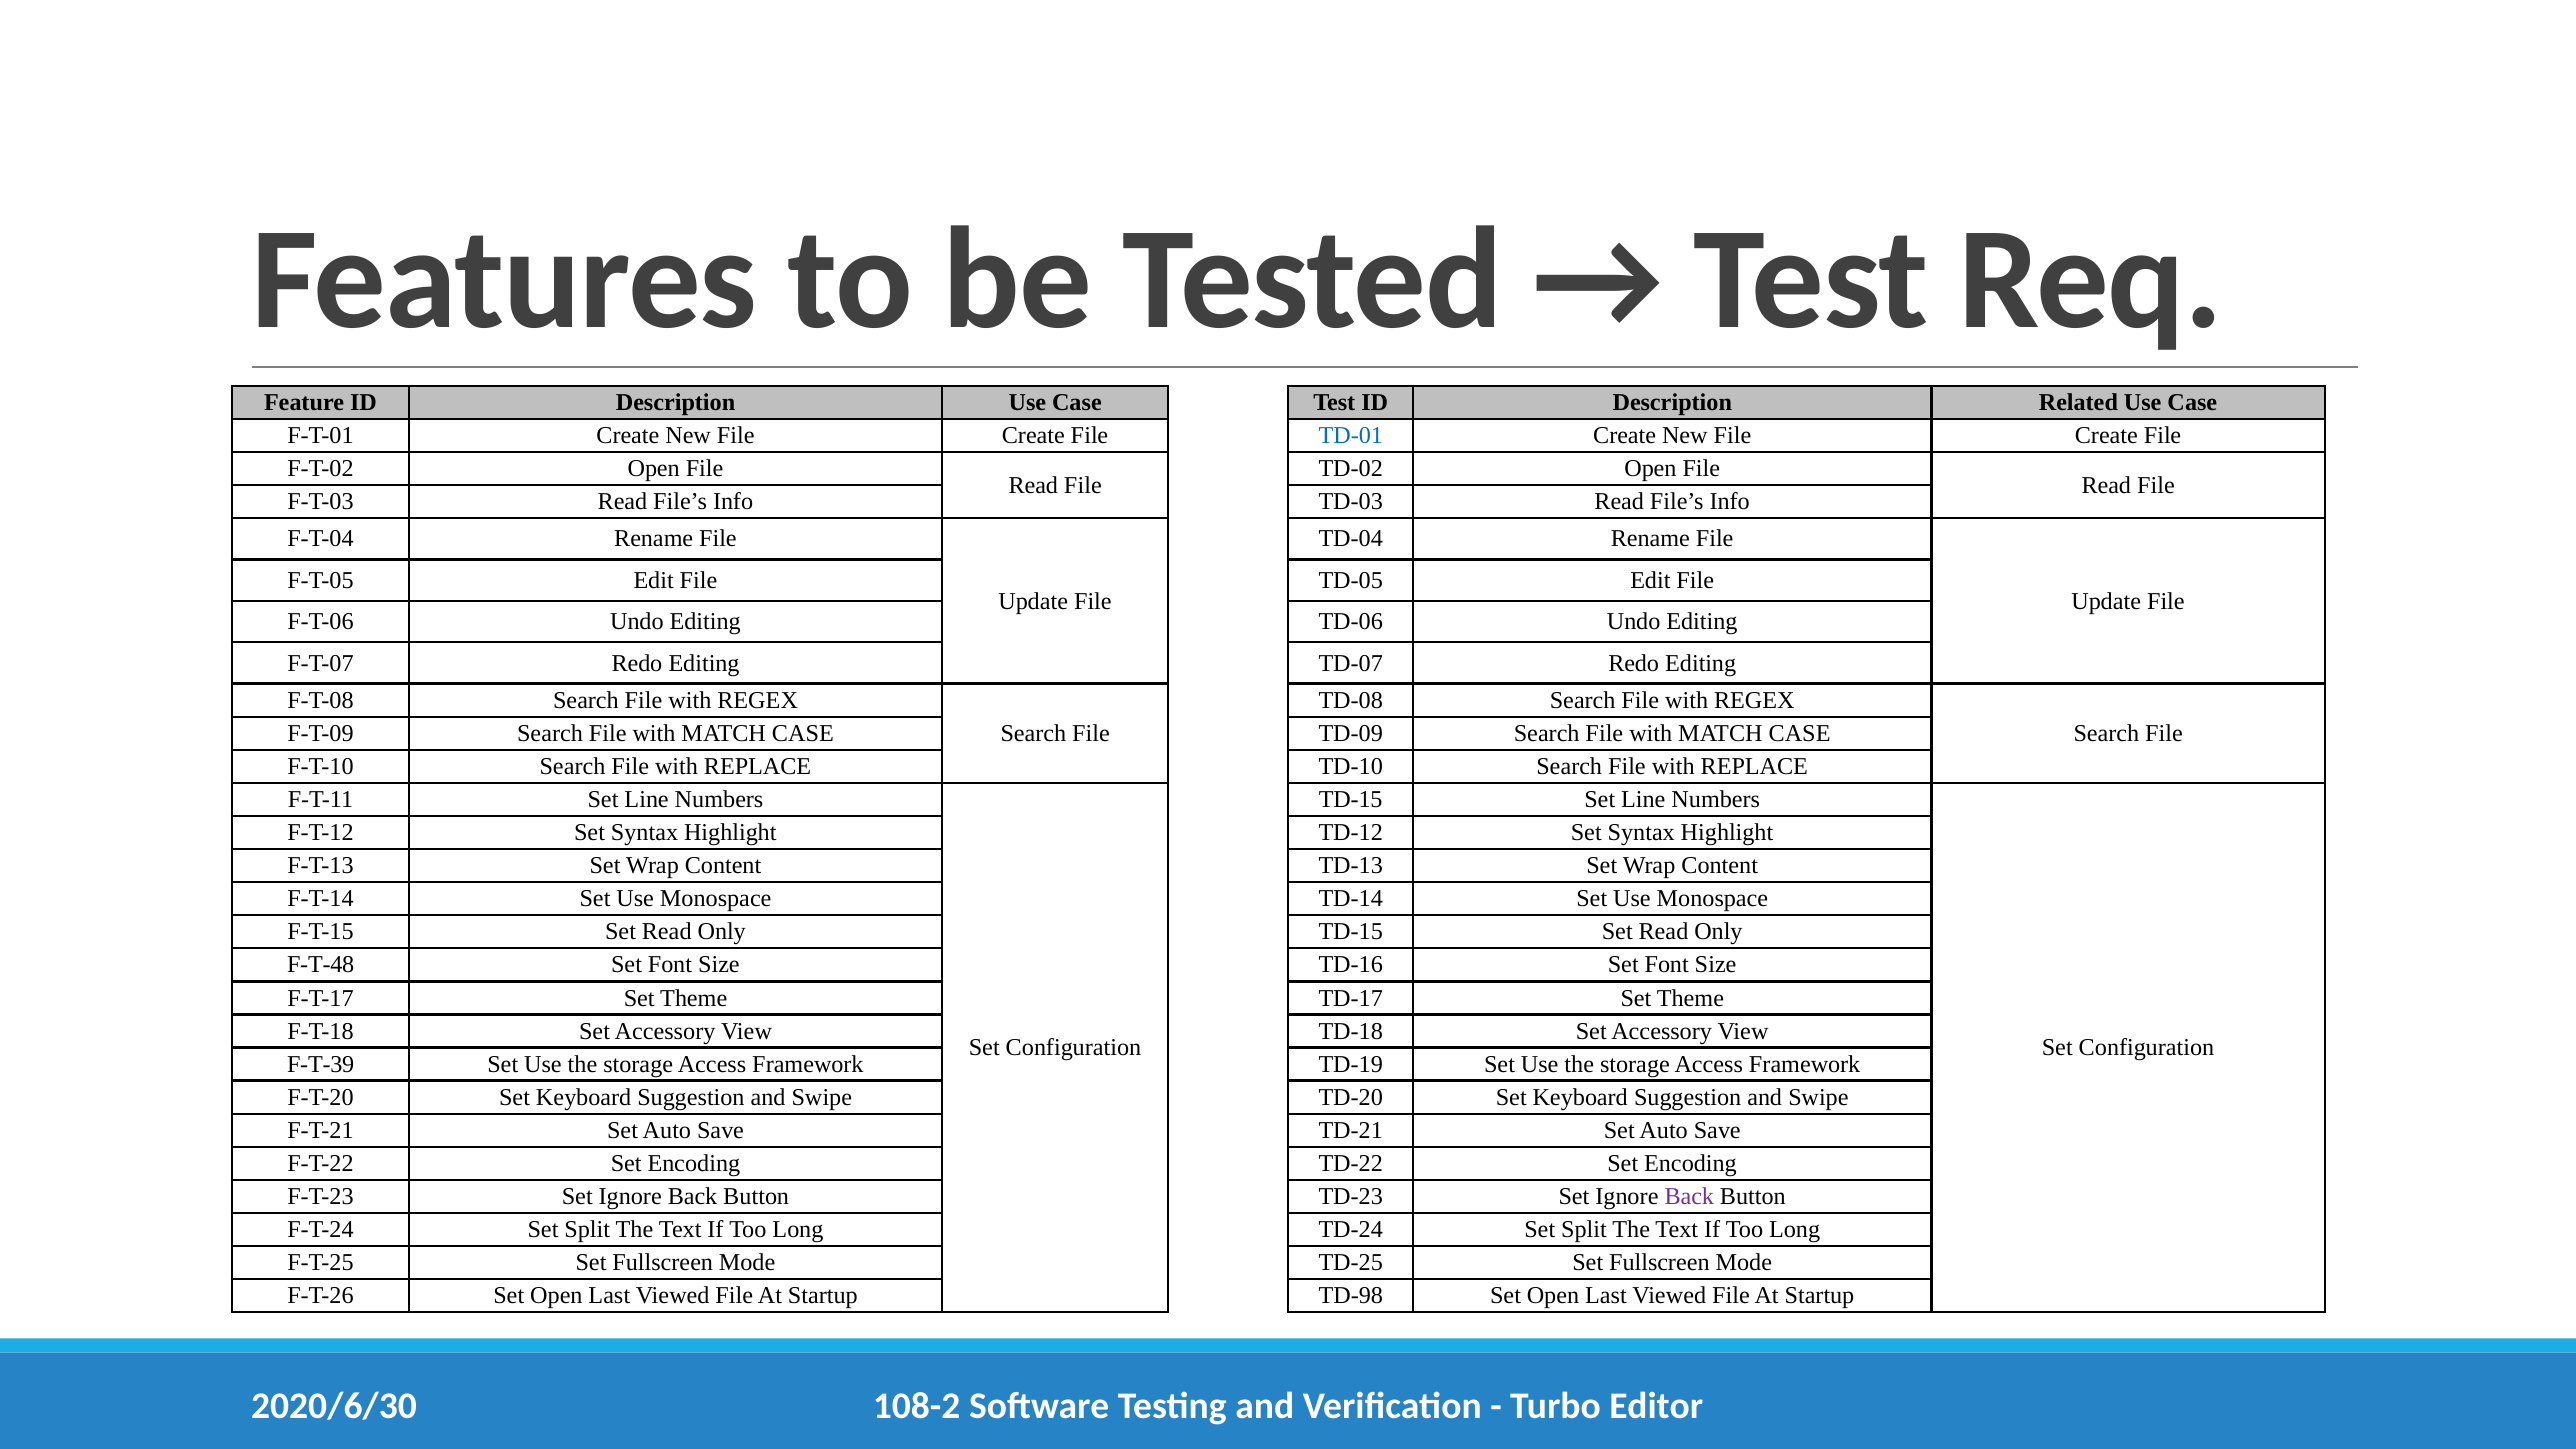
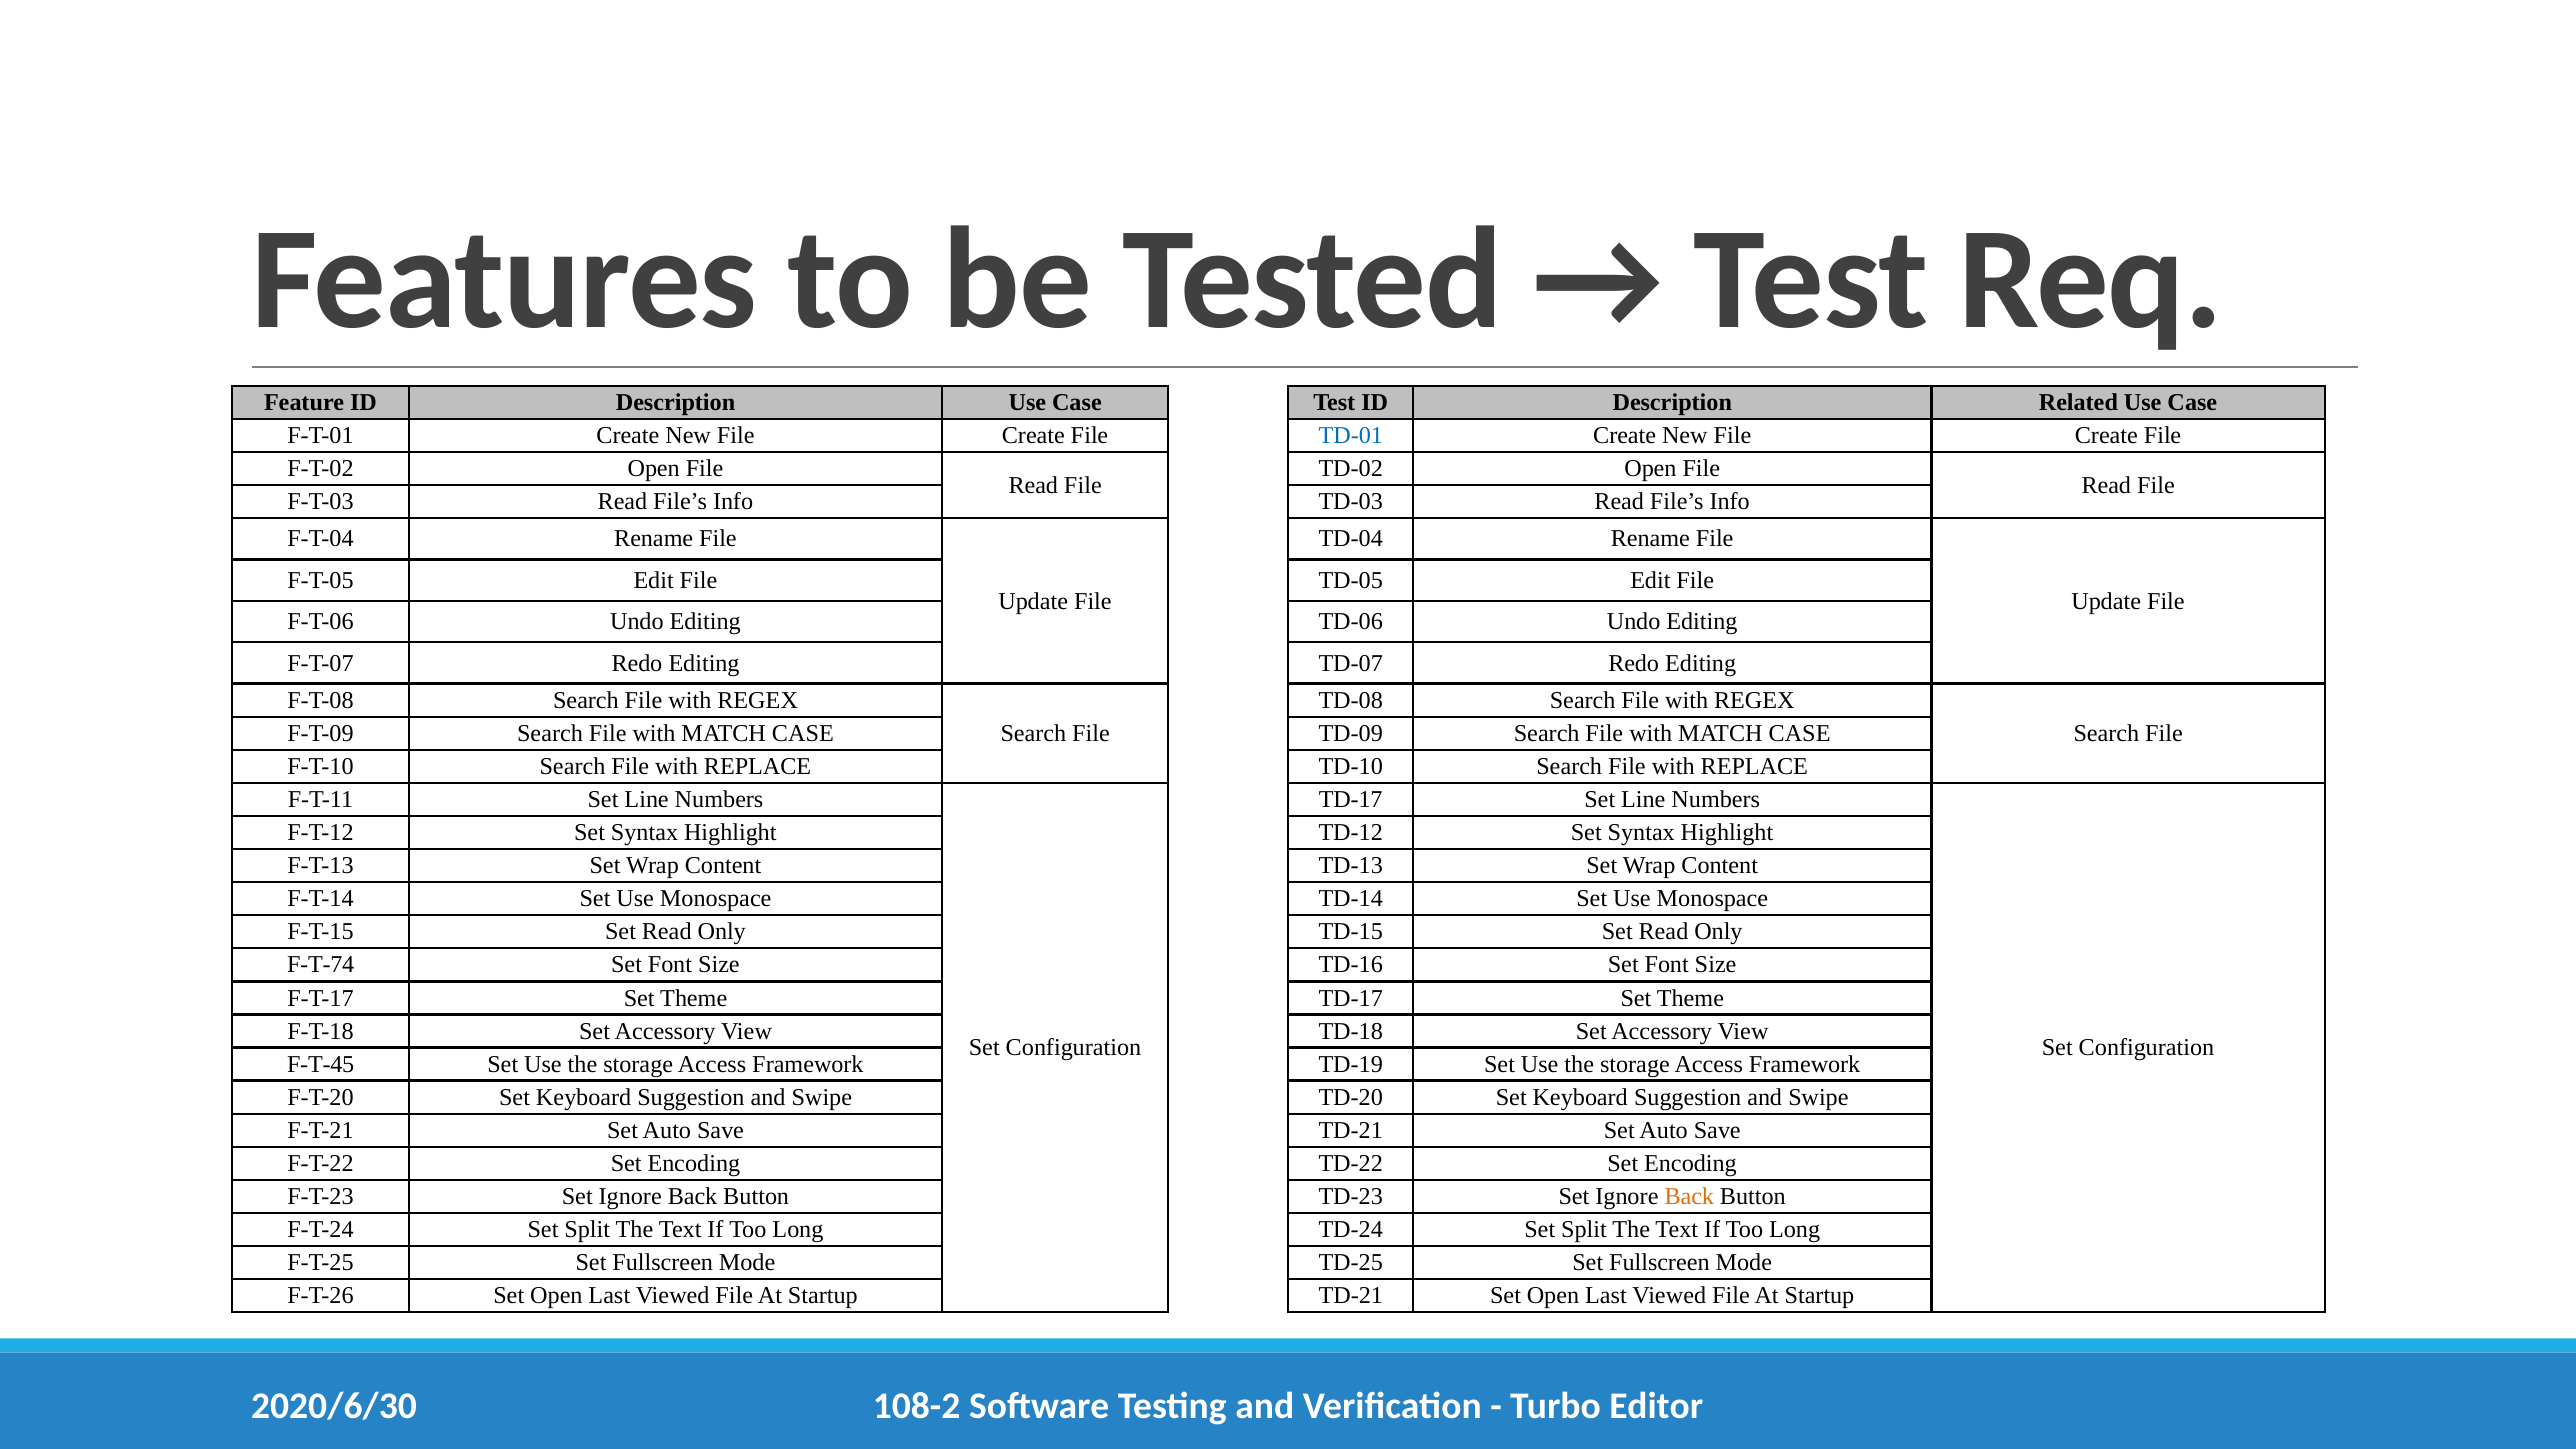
TD-15 at (1351, 800): TD-15 -> TD-17
F-T-48: F-T-48 -> F-T-74
F-T-39: F-T-39 -> F-T-45
Back at (1689, 1197) colour: purple -> orange
TD-98 at (1351, 1296): TD-98 -> TD-21
